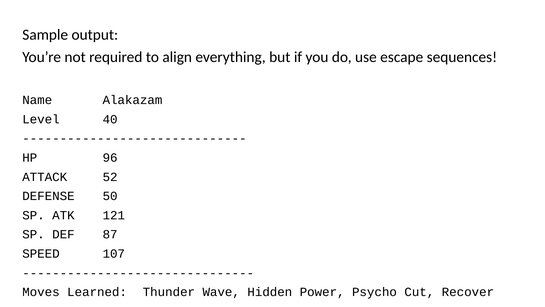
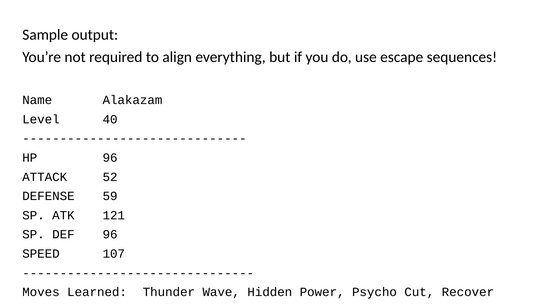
50: 50 -> 59
DEF 87: 87 -> 96
